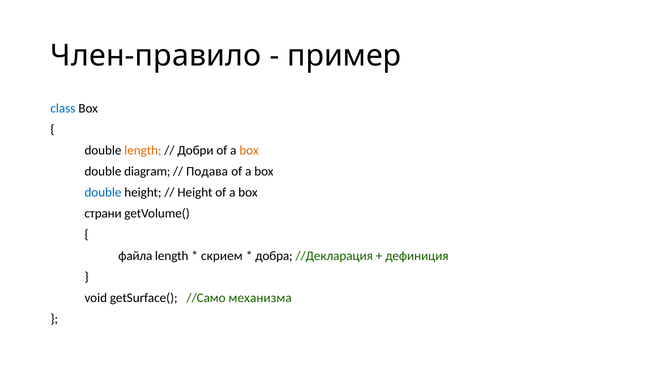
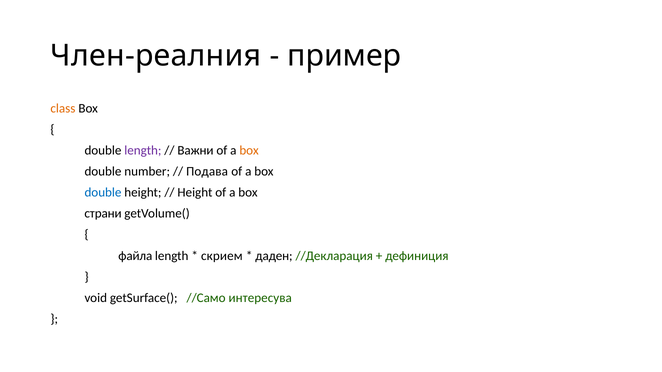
Член-правило: Член-правило -> Член-реалния
class colour: blue -> orange
length at (143, 151) colour: orange -> purple
Добри: Добри -> Важни
diagram: diagram -> number
добра: добра -> даден
механизма: механизма -> интересува
